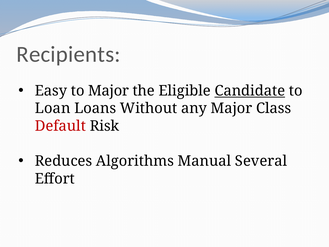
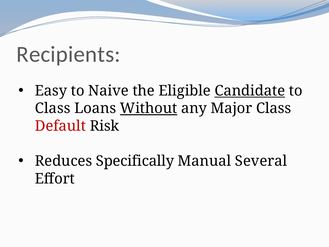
to Major: Major -> Naive
Loan at (53, 108): Loan -> Class
Without underline: none -> present
Algorithms: Algorithms -> Specifically
